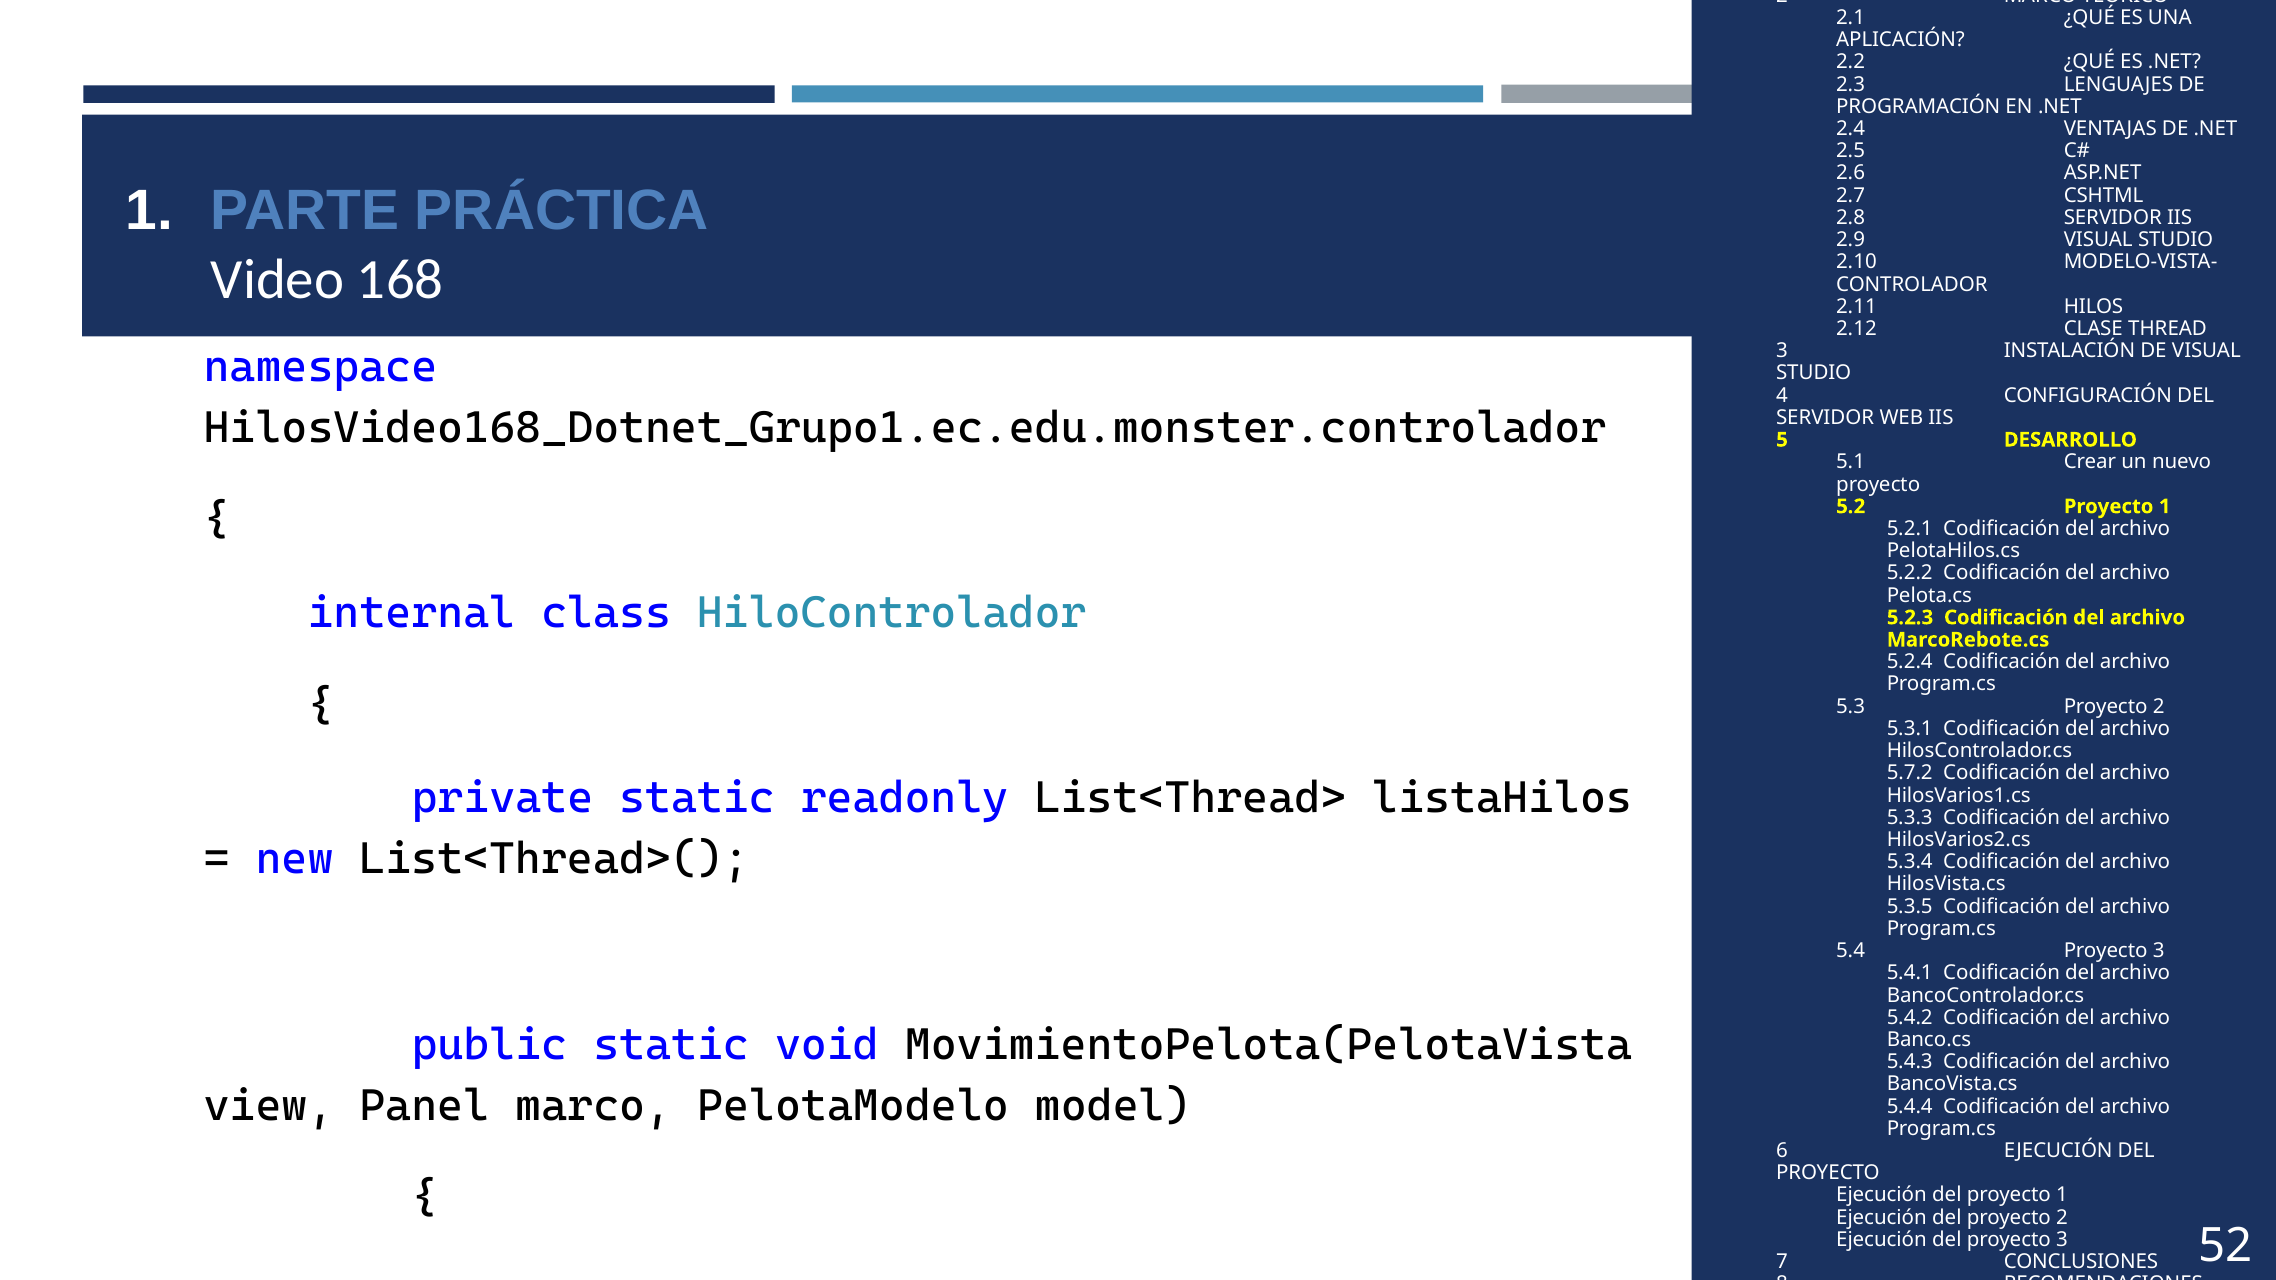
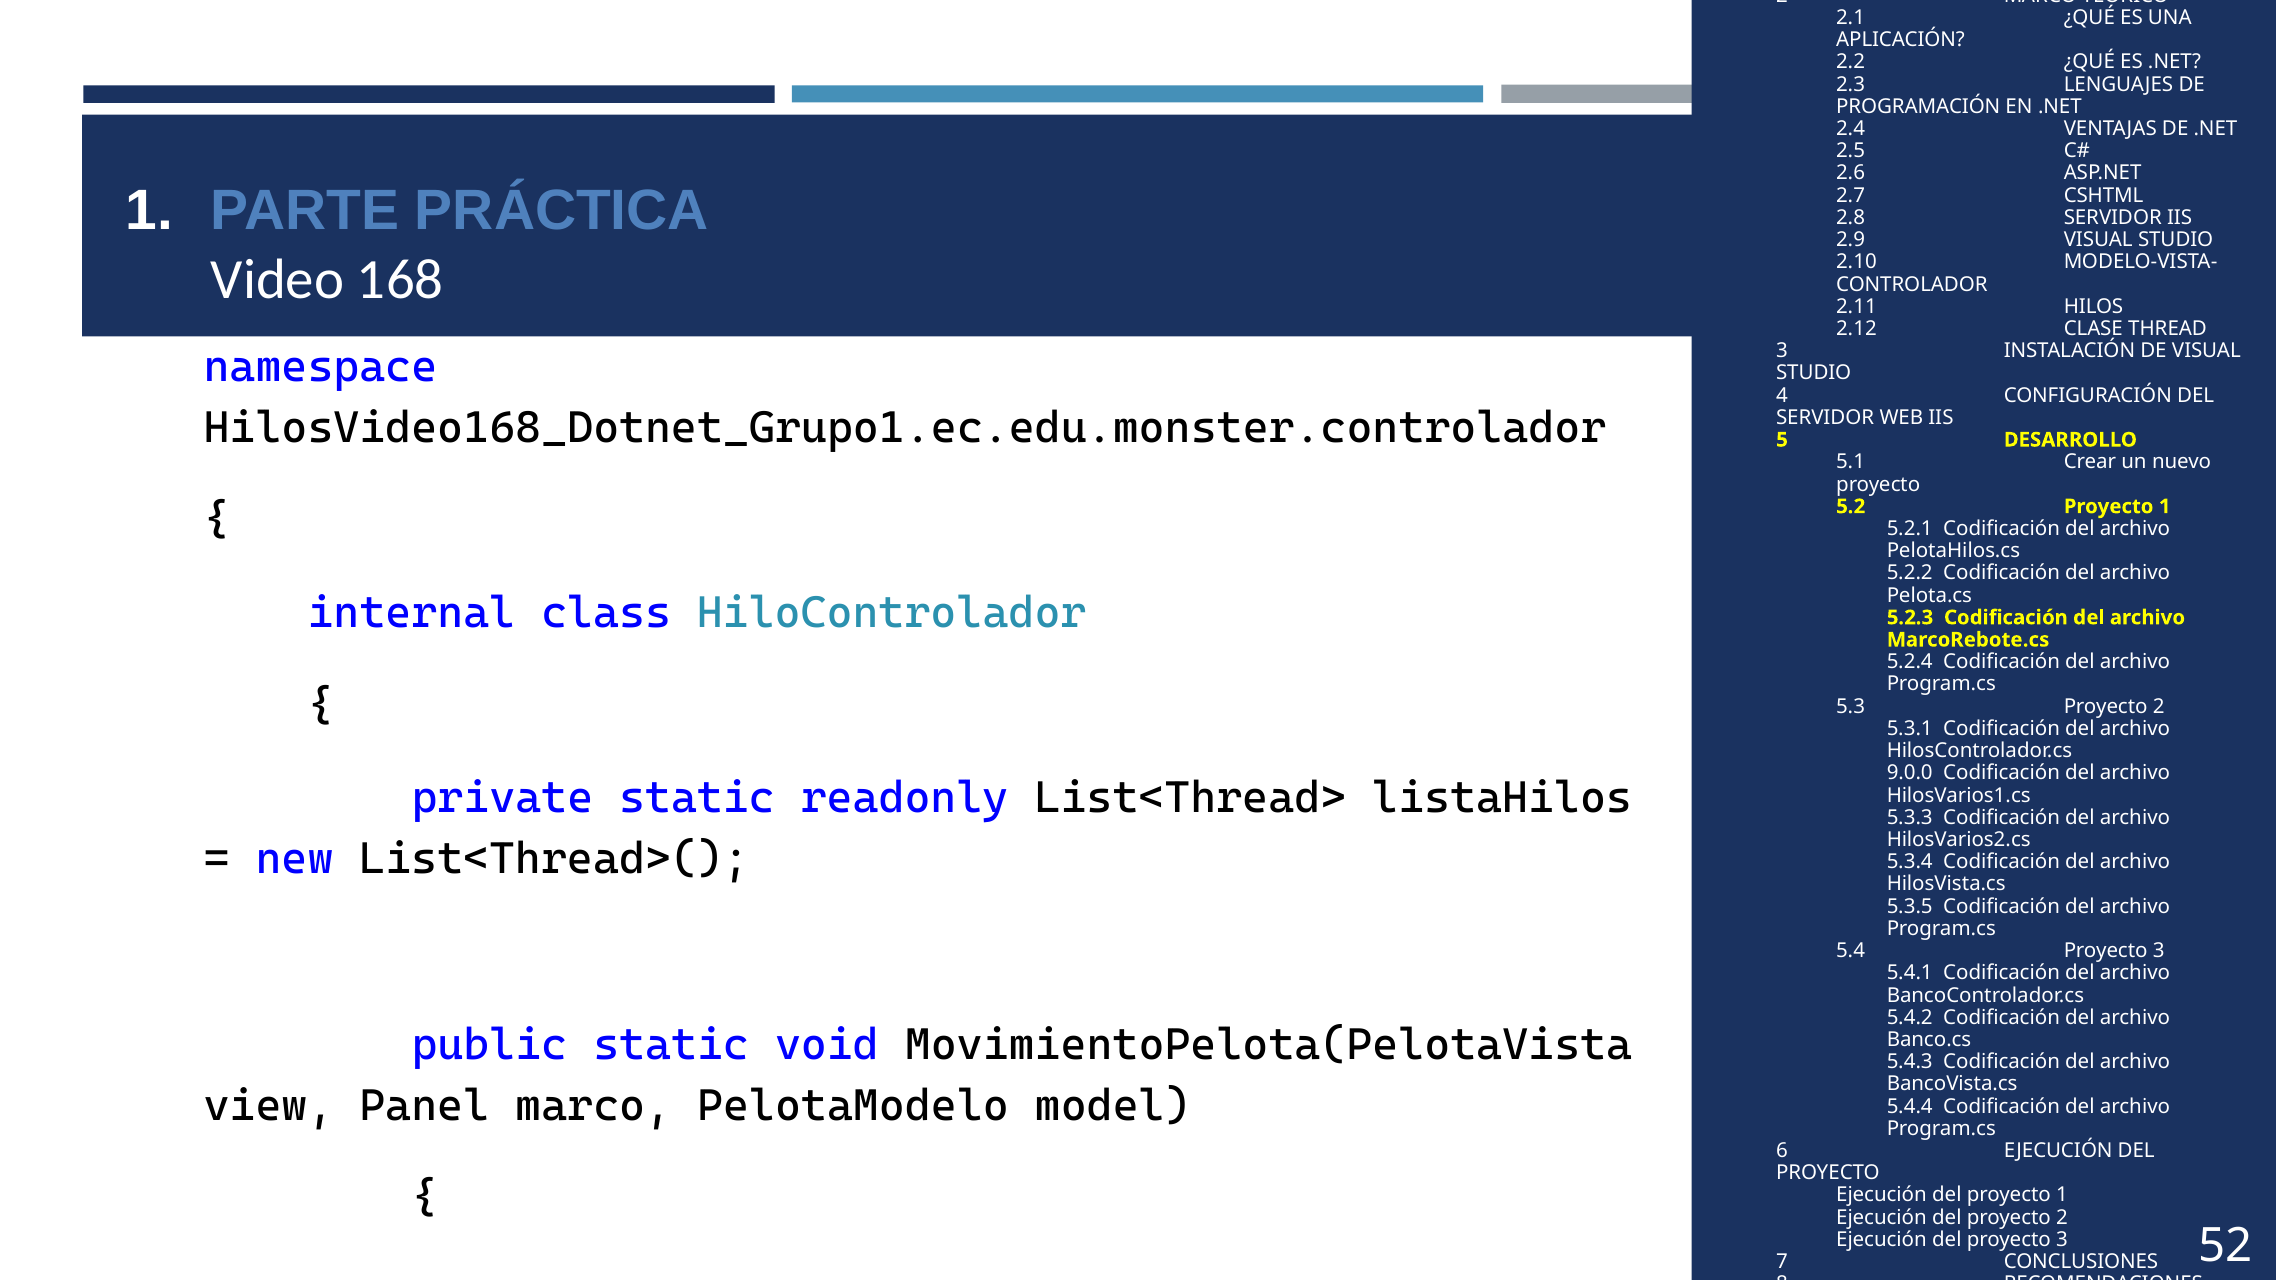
5.7.2: 5.7.2 -> 9.0.0
